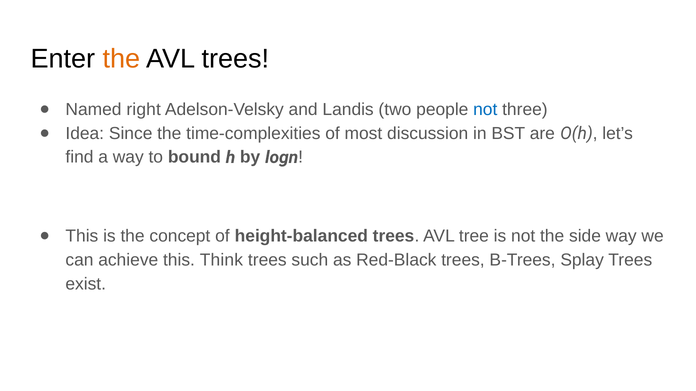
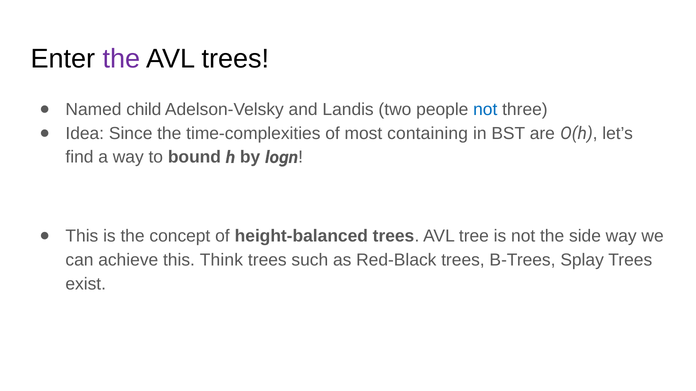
the at (121, 59) colour: orange -> purple
right: right -> child
discussion: discussion -> containing
